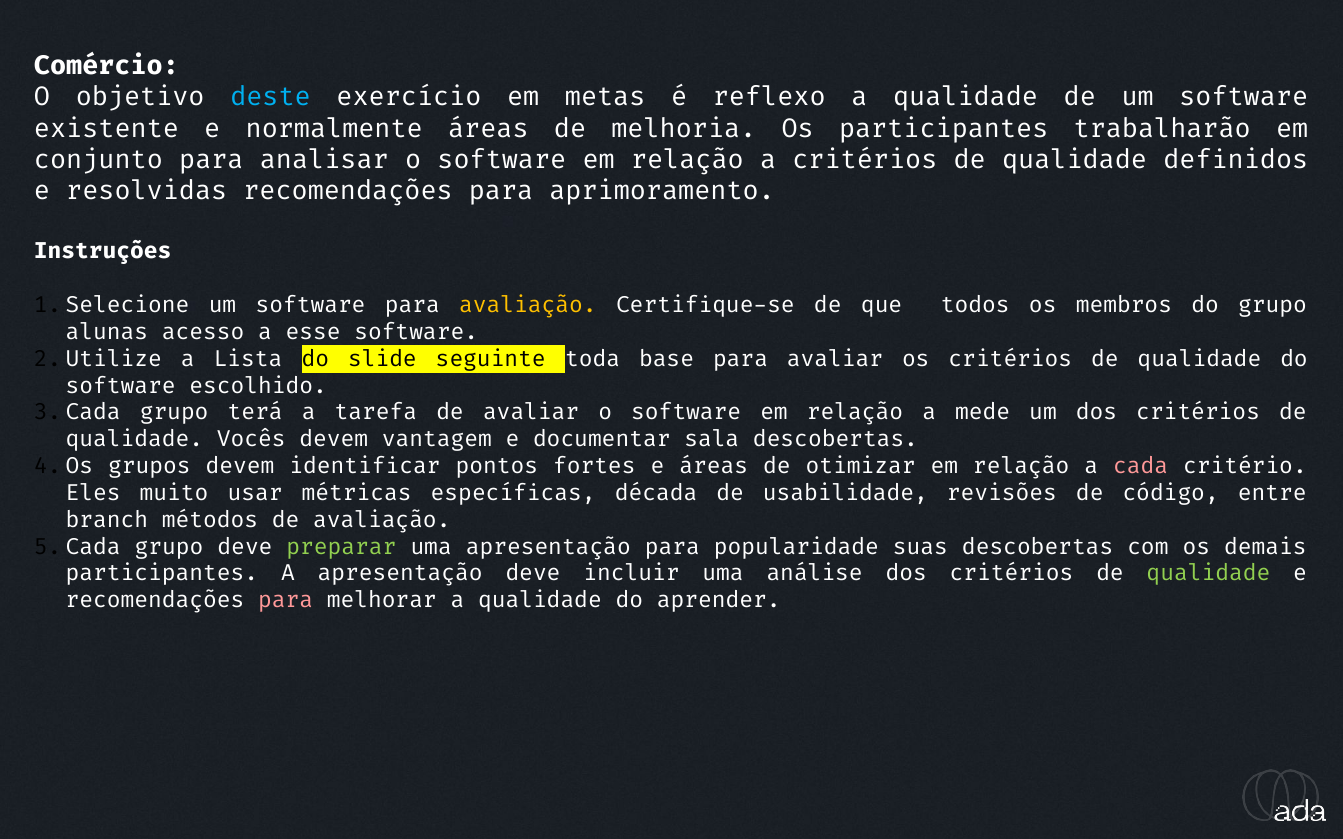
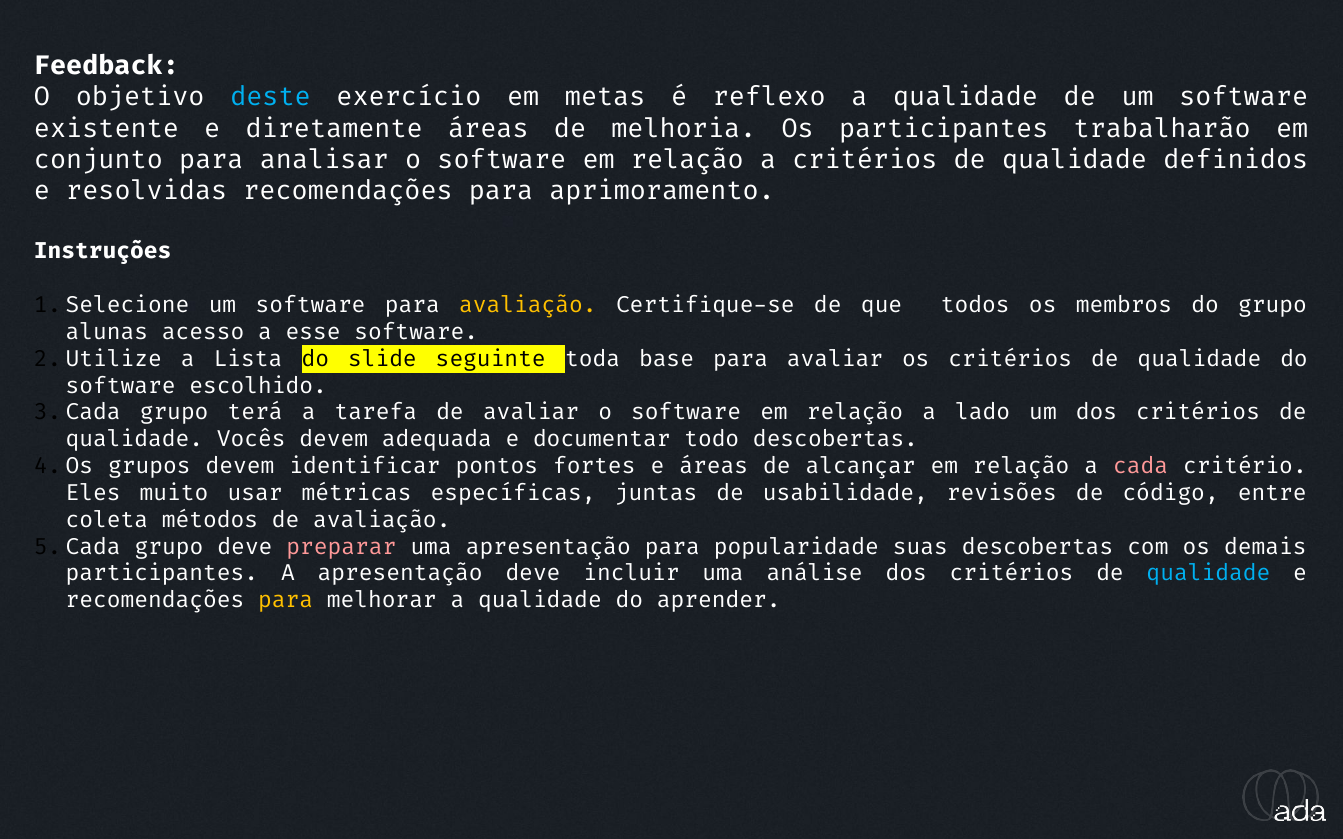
Comércio: Comércio -> Feedback
normalmente: normalmente -> diretamente
mede: mede -> lado
vantagem: vantagem -> adequada
sala: sala -> todo
otimizar: otimizar -> alcançar
década: década -> juntas
branch: branch -> coleta
preparar colour: light green -> pink
qualidade at (1208, 574) colour: light green -> light blue
para at (286, 601) colour: pink -> yellow
